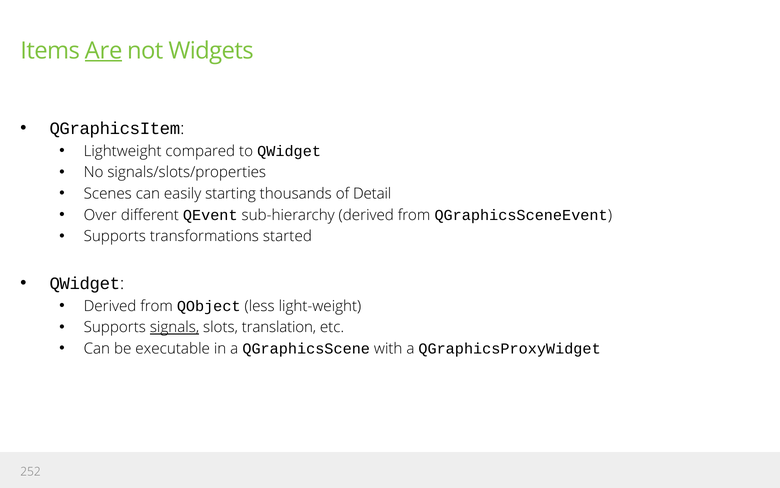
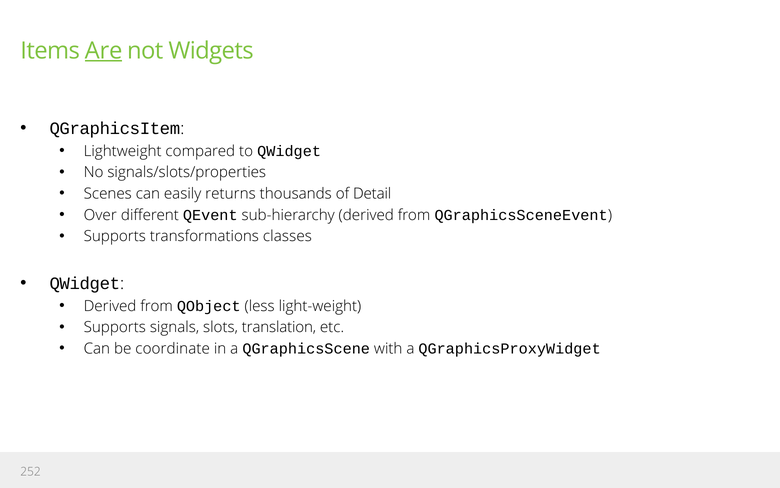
starting: starting -> returns
started: started -> classes
signals underline: present -> none
executable: executable -> coordinate
